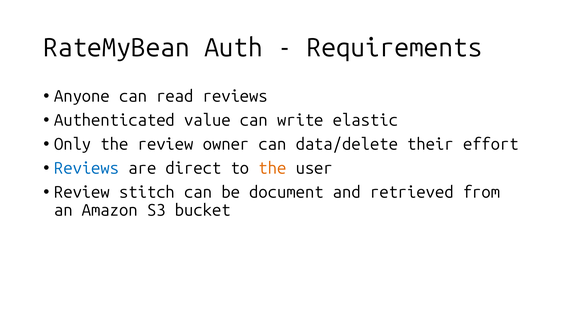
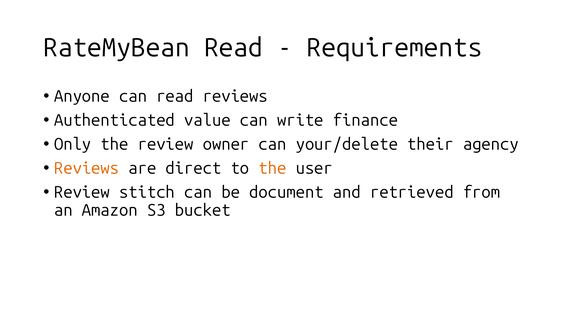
RateMyBean Auth: Auth -> Read
elastic: elastic -> finance
data/delete: data/delete -> your/delete
effort: effort -> agency
Reviews at (87, 168) colour: blue -> orange
